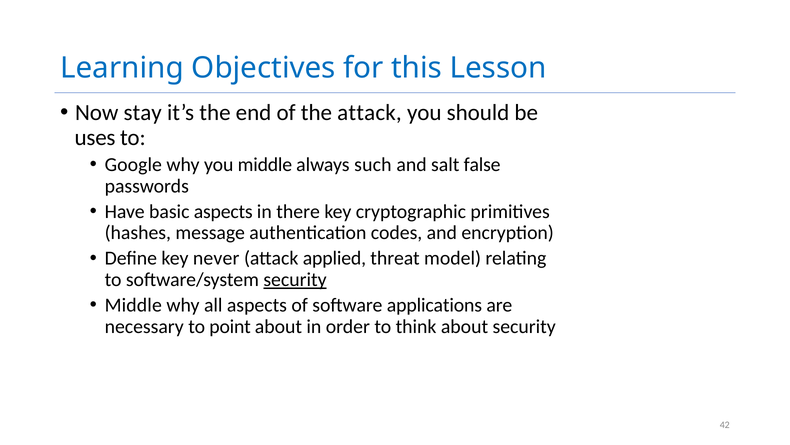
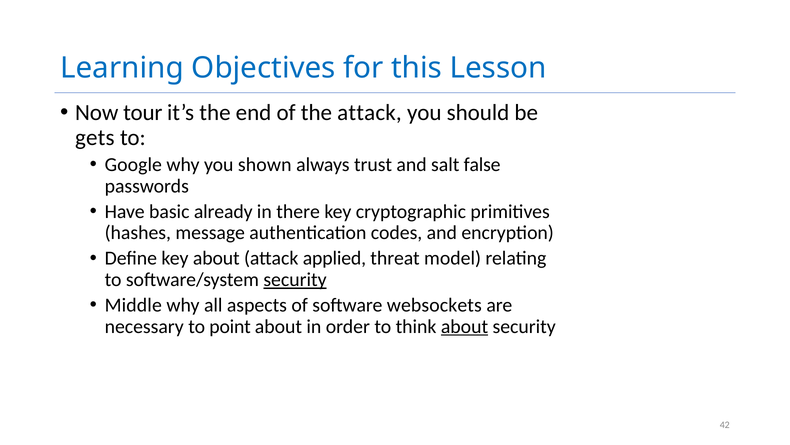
stay: stay -> tour
uses: uses -> gets
you middle: middle -> shown
such: such -> trust
basic aspects: aspects -> already
key never: never -> about
applications: applications -> websockets
about at (464, 326) underline: none -> present
